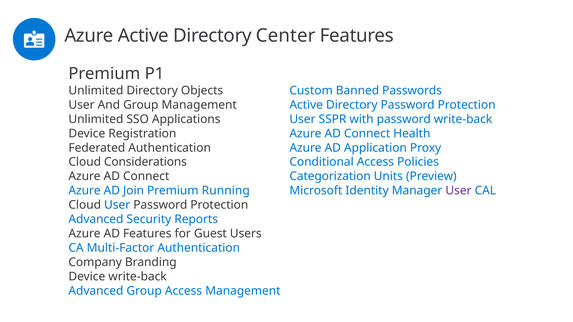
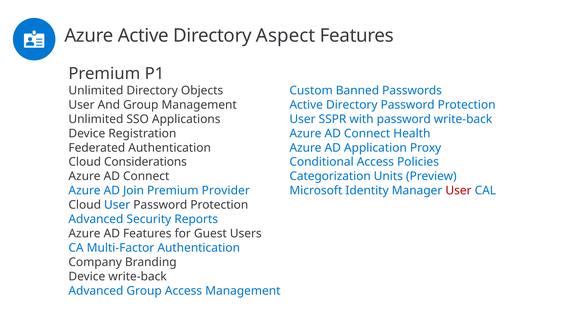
Center: Center -> Aspect
Running: Running -> Provider
User at (459, 191) colour: purple -> red
